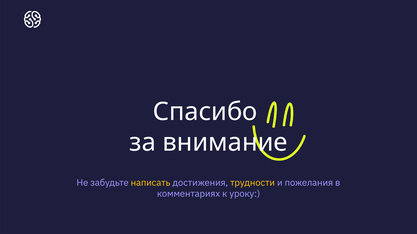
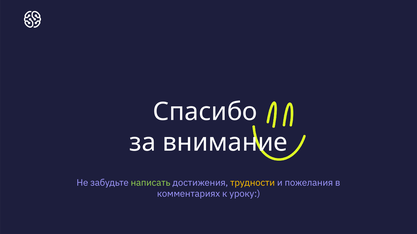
написать colour: yellow -> light green
